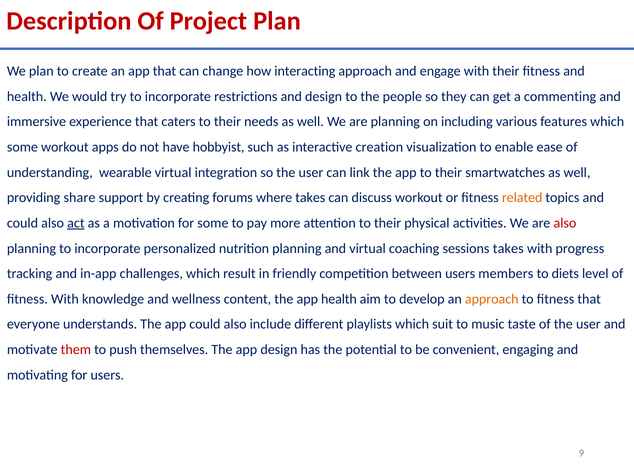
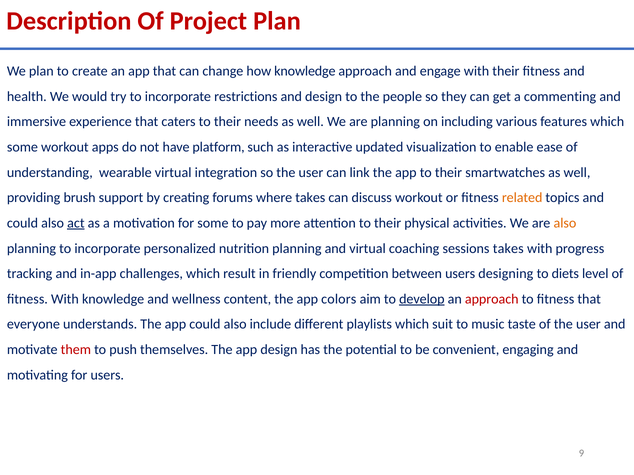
how interacting: interacting -> knowledge
hobbyist: hobbyist -> platform
creation: creation -> updated
share: share -> brush
also at (565, 223) colour: red -> orange
members: members -> designing
app health: health -> colors
develop underline: none -> present
approach at (492, 299) colour: orange -> red
